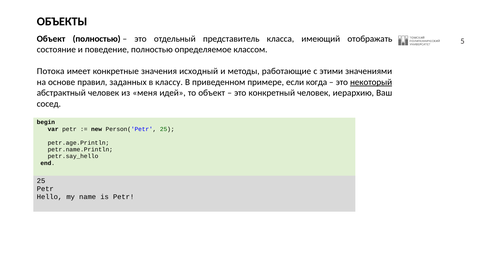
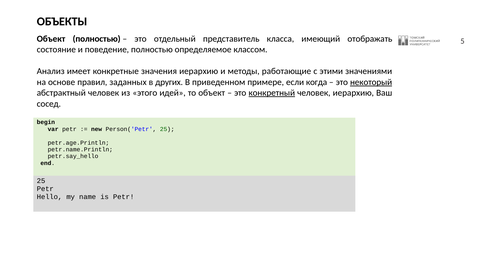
Потока: Потока -> Анализ
значения исходный: исходный -> иерархию
классу: классу -> других
меня: меня -> этого
конкретный underline: none -> present
